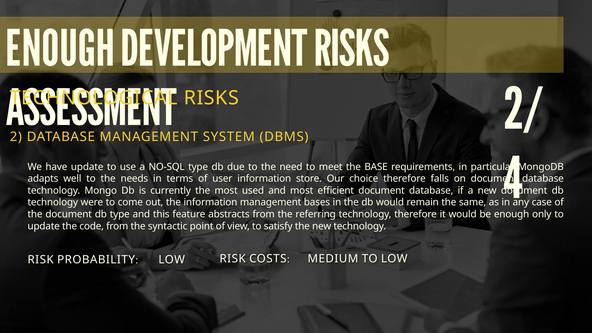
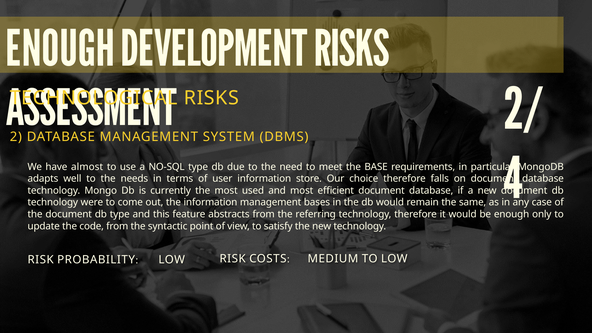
have update: update -> almost
